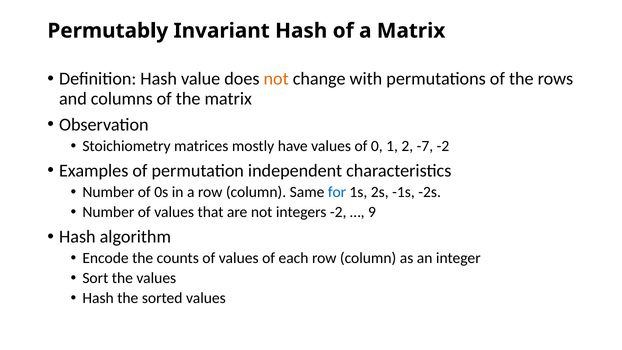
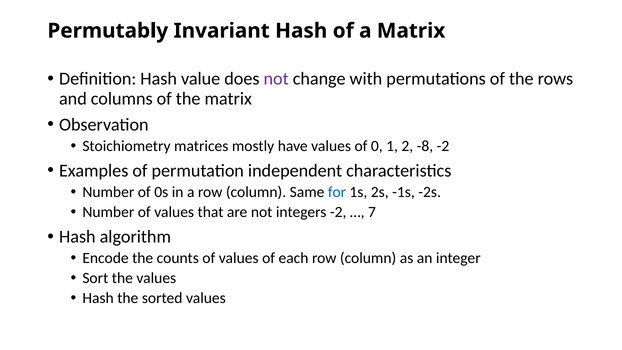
not at (276, 79) colour: orange -> purple
-7: -7 -> -8
9: 9 -> 7
